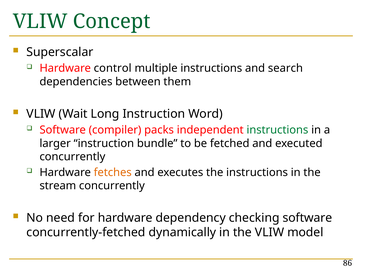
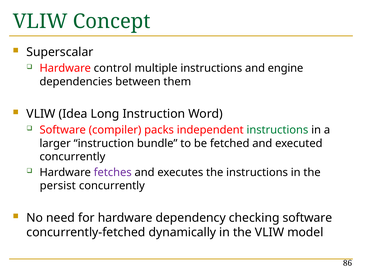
search: search -> engine
Wait: Wait -> Idea
fetches colour: orange -> purple
stream: stream -> persist
